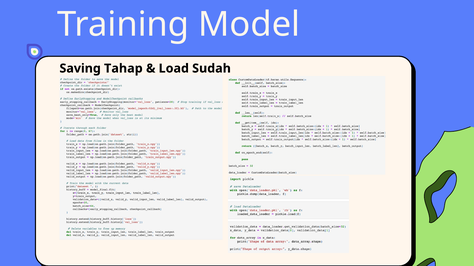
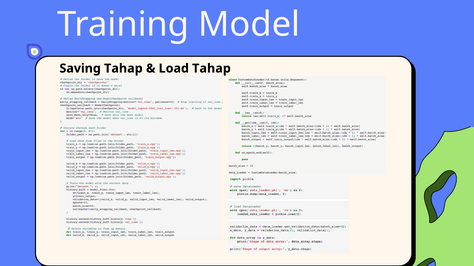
Load Sudah: Sudah -> Tahap
